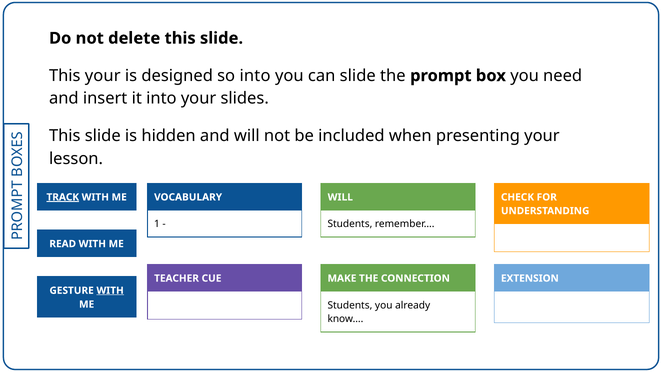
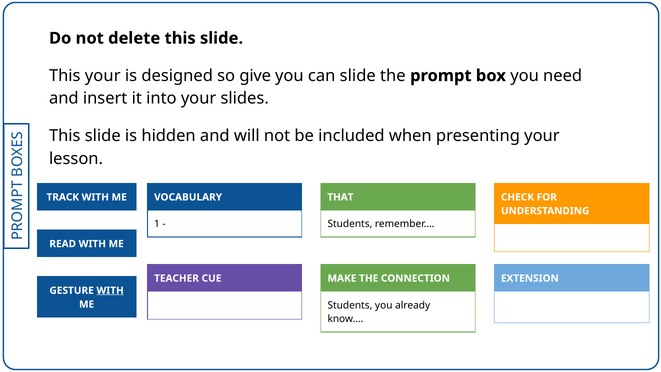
so into: into -> give
TRACK underline: present -> none
WILL at (340, 197): WILL -> THAT
